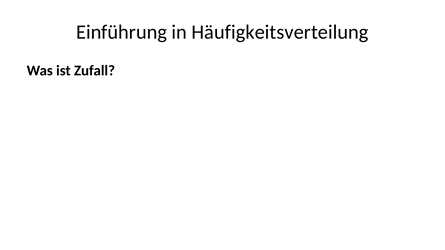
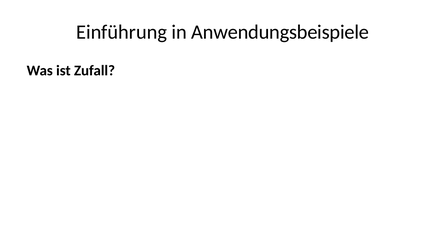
Häufigkeitsverteilung: Häufigkeitsverteilung -> Anwendungsbeispiele
